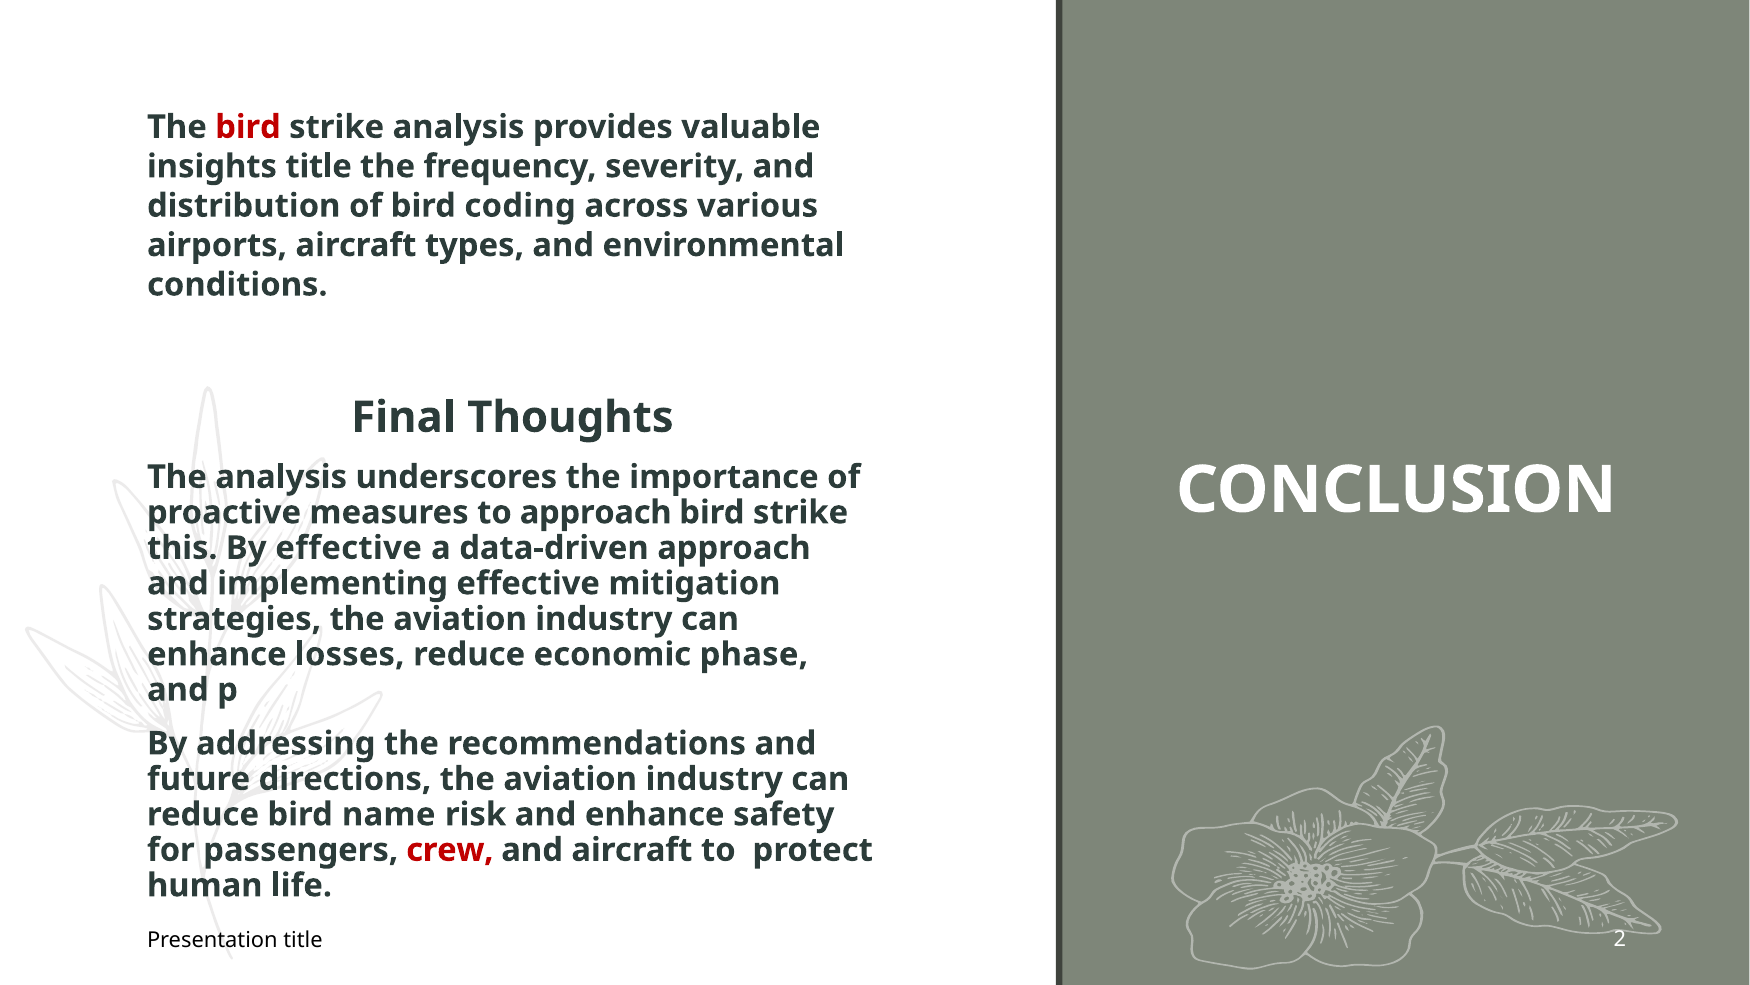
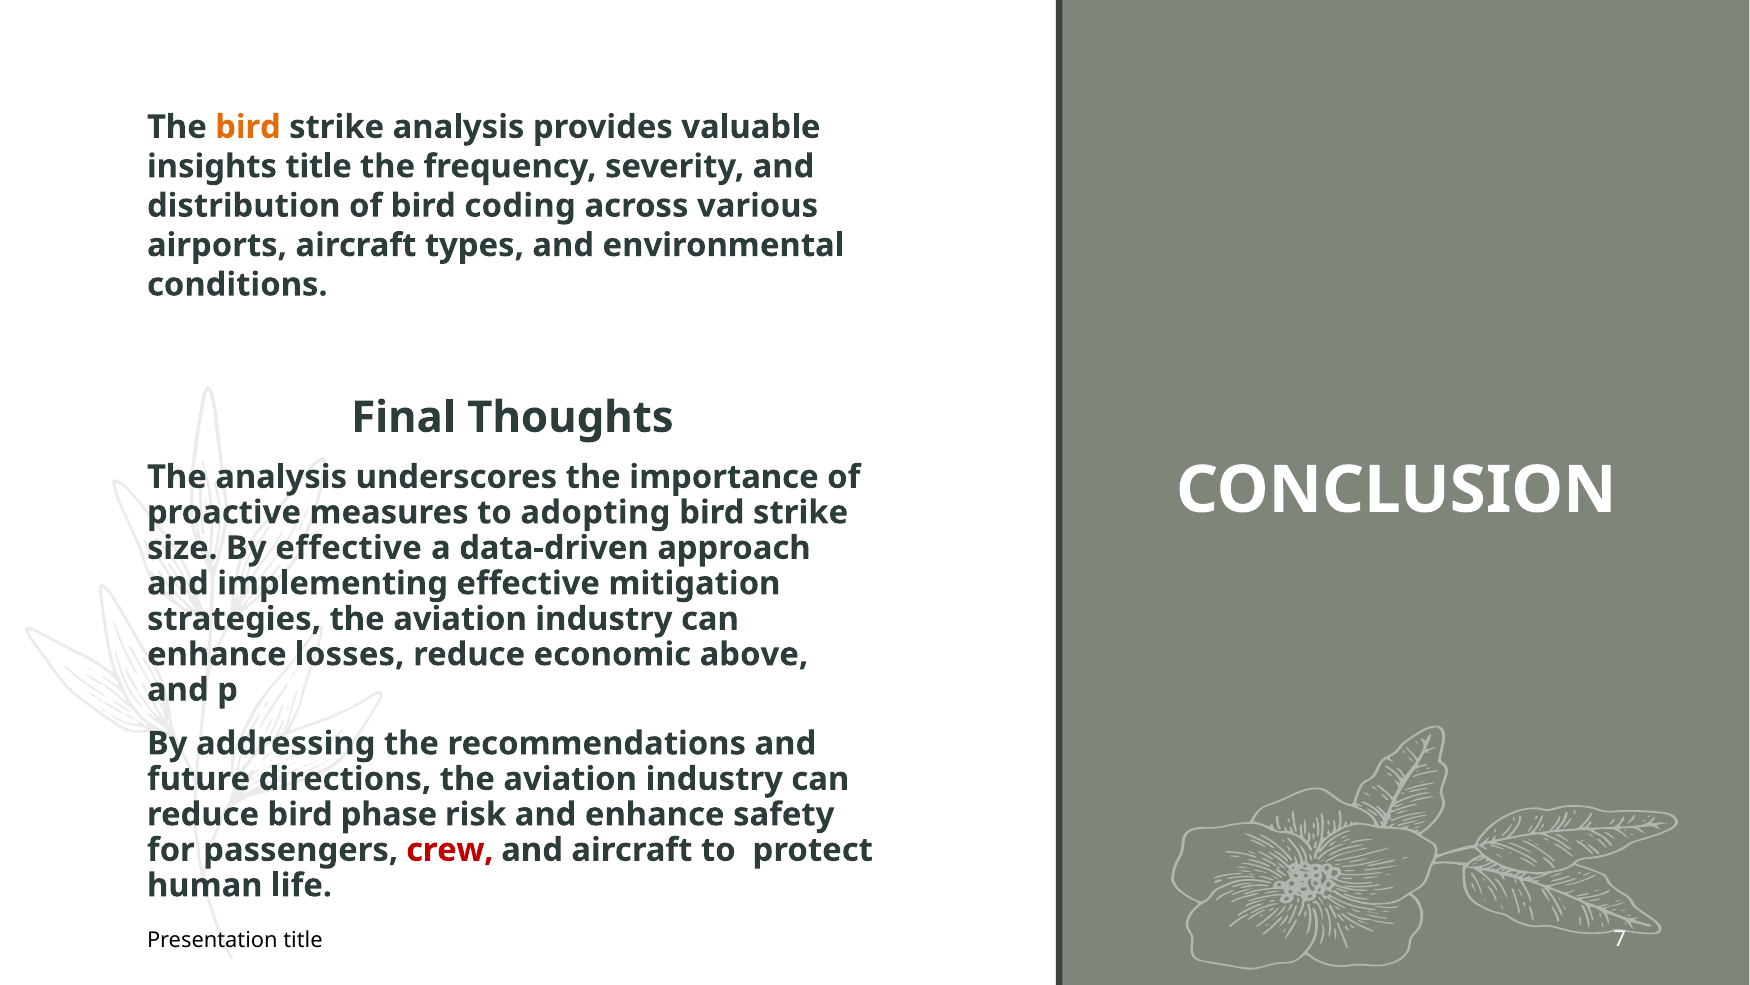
bird at (248, 127) colour: red -> orange
to approach: approach -> adopting
this: this -> size
phase: phase -> above
name: name -> phase
2: 2 -> 7
